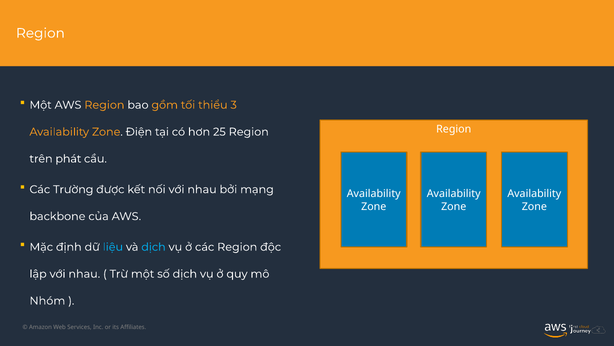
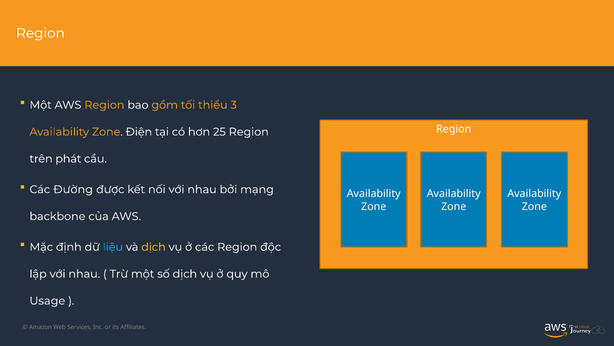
Trường: Trường -> Đường
dịch at (153, 247) colour: light blue -> yellow
Nhóm: Nhóm -> Usage
